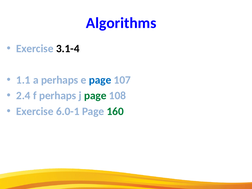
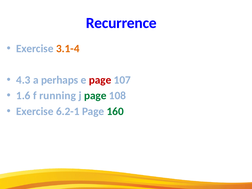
Algorithms: Algorithms -> Recurrence
3.1-4 colour: black -> orange
1.1: 1.1 -> 4.3
page at (100, 80) colour: blue -> red
2.4: 2.4 -> 1.6
f perhaps: perhaps -> running
6.0-1: 6.0-1 -> 6.2-1
